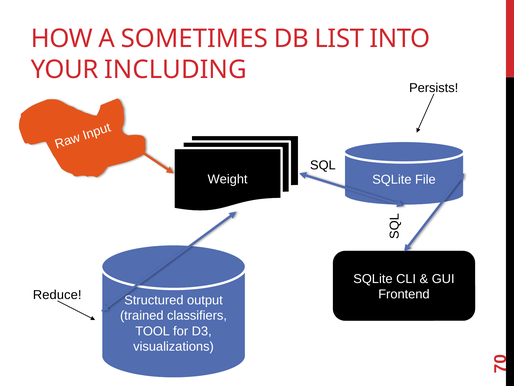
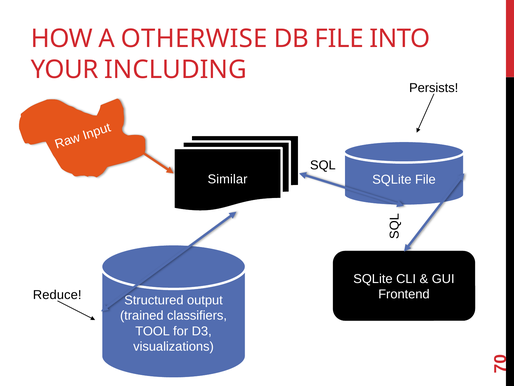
SOMETIMES: SOMETIMES -> OTHERWISE
DB LIST: LIST -> FILE
Weight: Weight -> Similar
